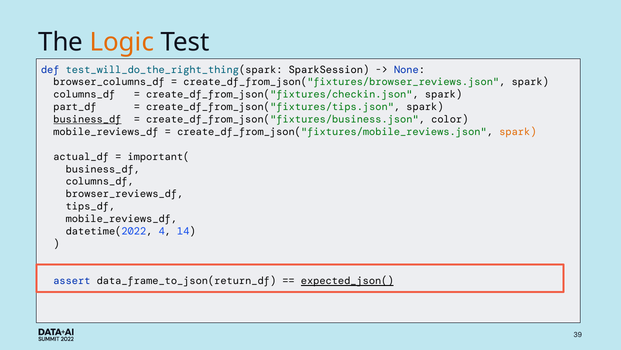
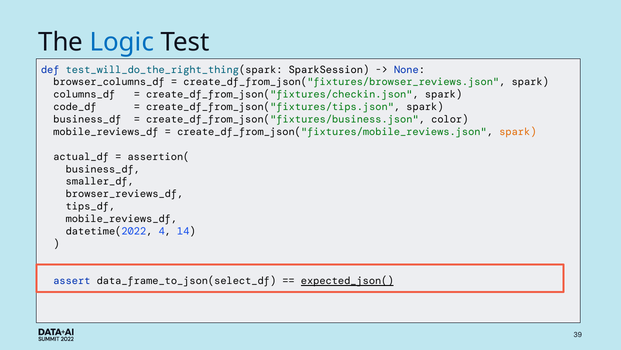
Logic colour: orange -> blue
part_df: part_df -> code_df
business_df at (87, 119) underline: present -> none
important(: important( -> assertion(
columns_df at (100, 181): columns_df -> smaller_df
data_frame_to_json(return_df: data_frame_to_json(return_df -> data_frame_to_json(select_df
